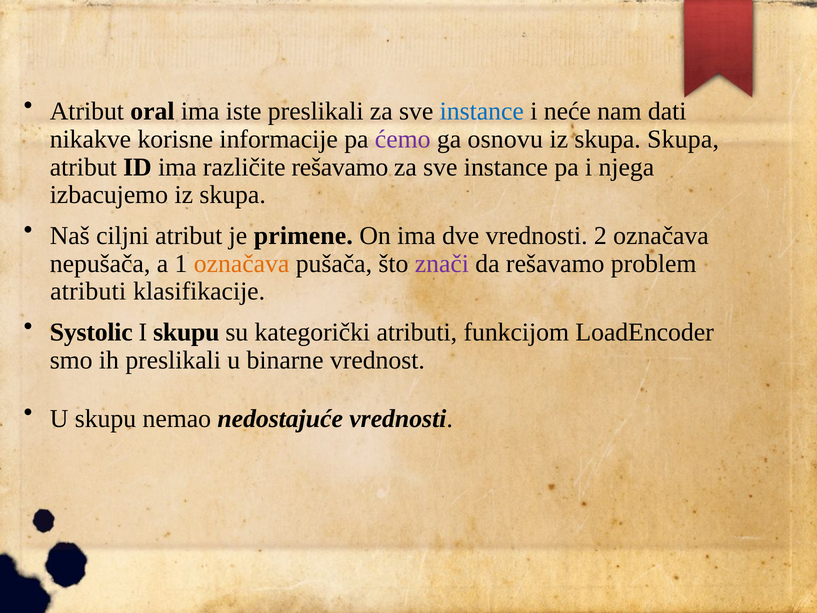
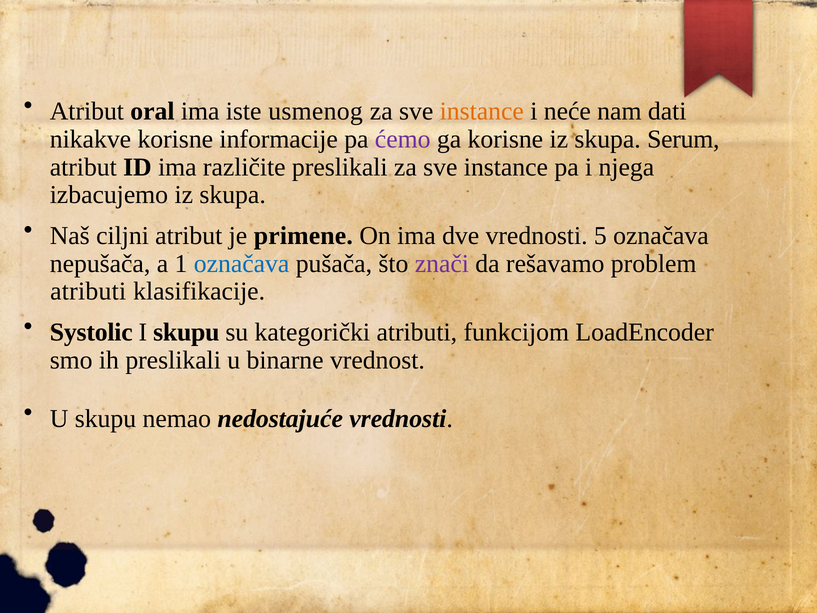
iste preslikali: preslikali -> usmenog
instance at (482, 111) colour: blue -> orange
ga osnovu: osnovu -> korisne
skupa Skupa: Skupa -> Serum
različite rešavamo: rešavamo -> preslikali
2: 2 -> 5
označava at (242, 263) colour: orange -> blue
